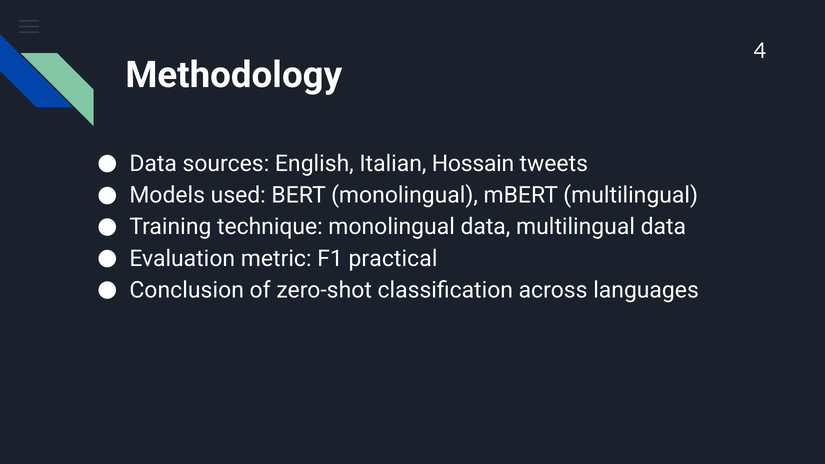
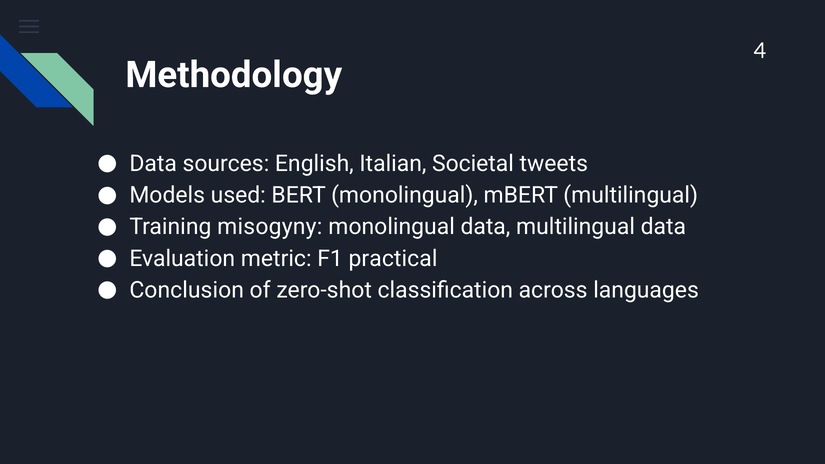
Hossain: Hossain -> Societal
technique: technique -> misogyny
